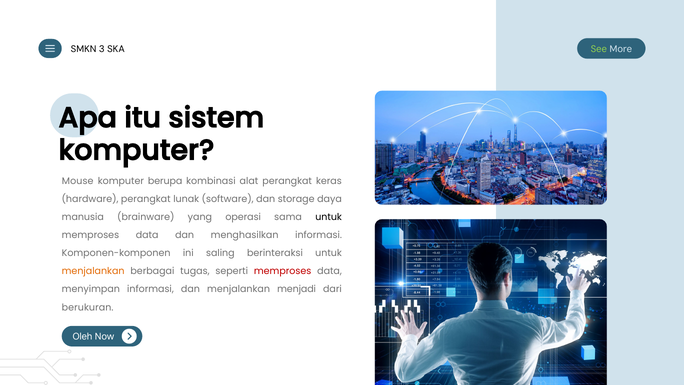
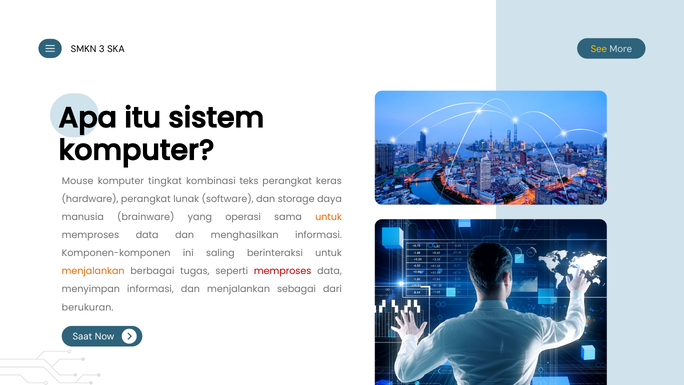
See colour: light green -> yellow
berupa: berupa -> tingkat
alat: alat -> teks
untuk at (329, 217) colour: black -> orange
menjadi: menjadi -> sebagai
Oleh: Oleh -> Saat
